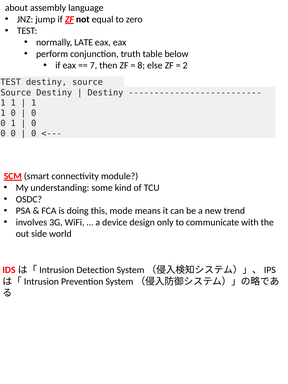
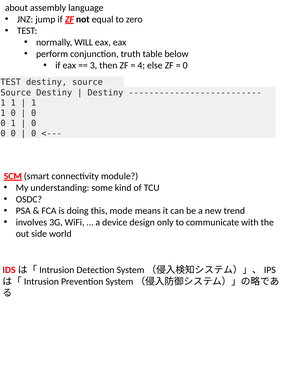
LATE: LATE -> WILL
7: 7 -> 3
8: 8 -> 4
2 at (185, 65): 2 -> 0
